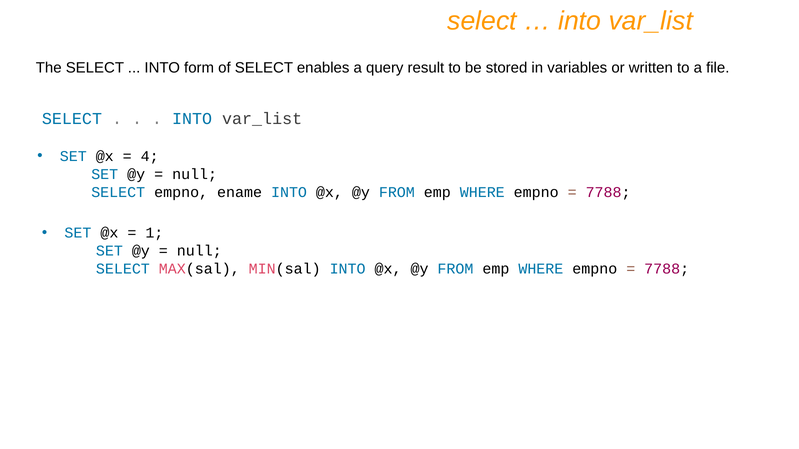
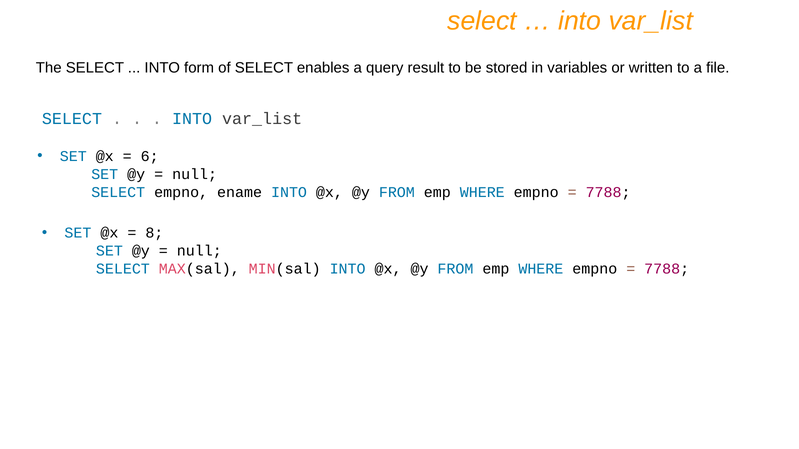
4: 4 -> 6
1: 1 -> 8
